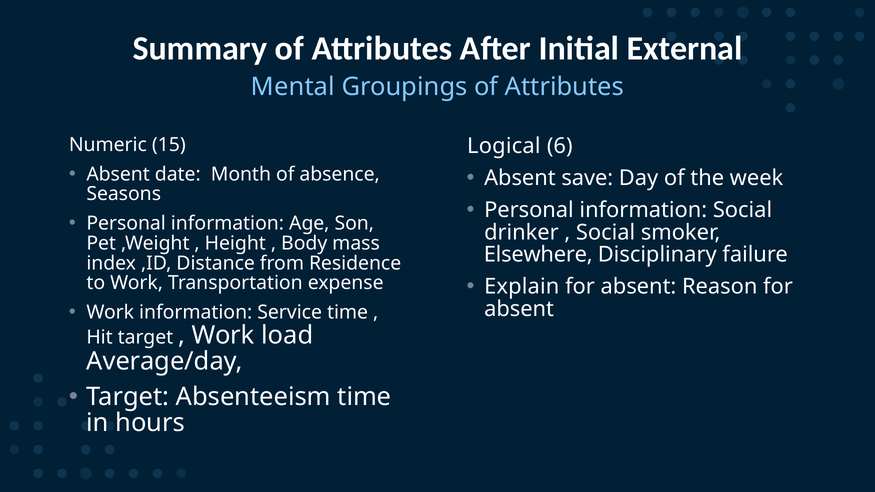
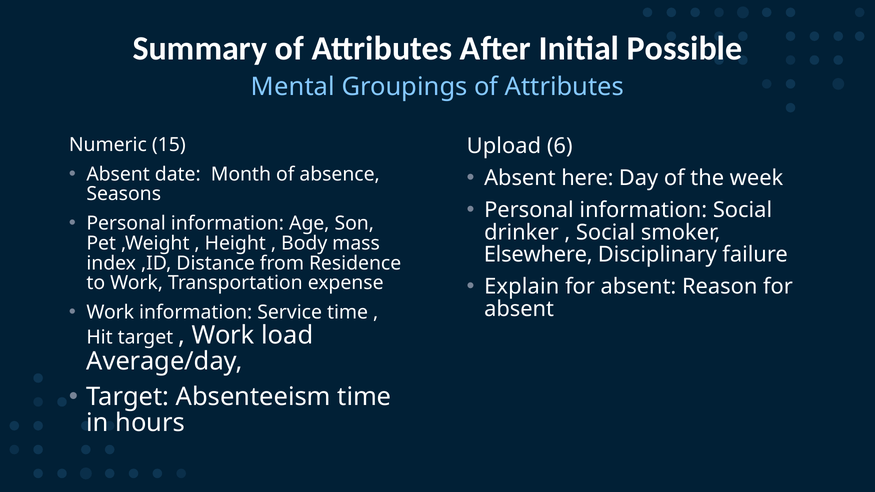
External: External -> Possible
Logical: Logical -> Upload
save: save -> here
